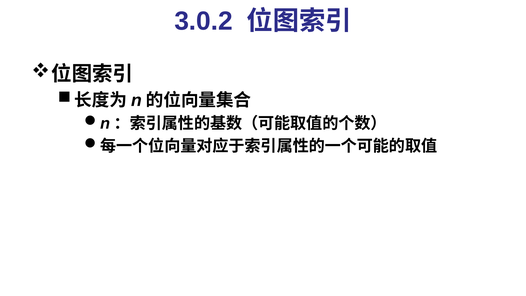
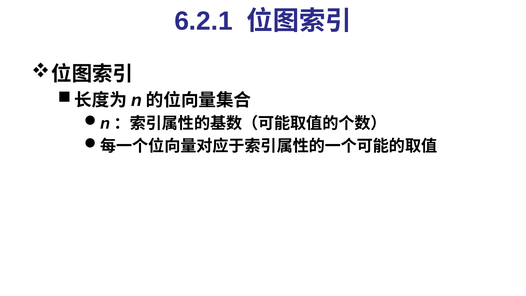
3.0.2: 3.0.2 -> 6.2.1
